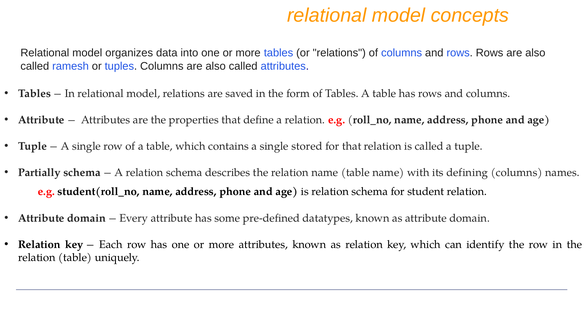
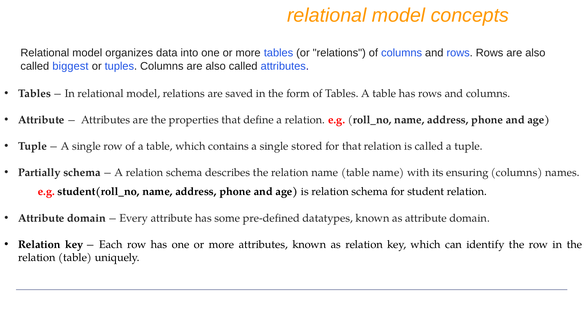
ramesh: ramesh -> biggest
defining: defining -> ensuring
